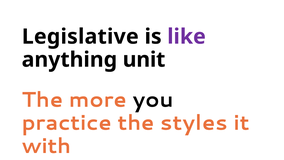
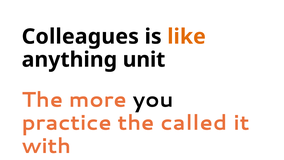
Legislative: Legislative -> Colleagues
like colour: purple -> orange
styles: styles -> called
